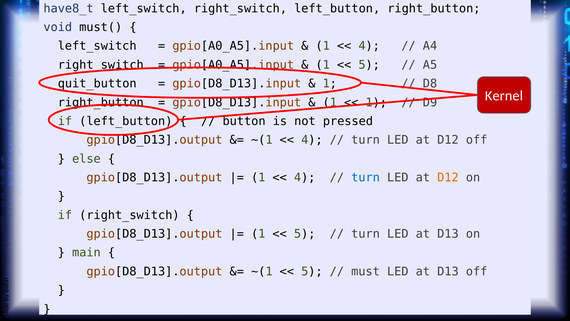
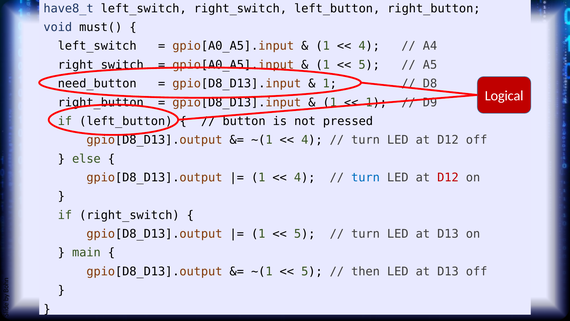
quit_button: quit_button -> need_button
Kernel: Kernel -> Logical
D12 at (448, 177) colour: orange -> red
must: must -> then
